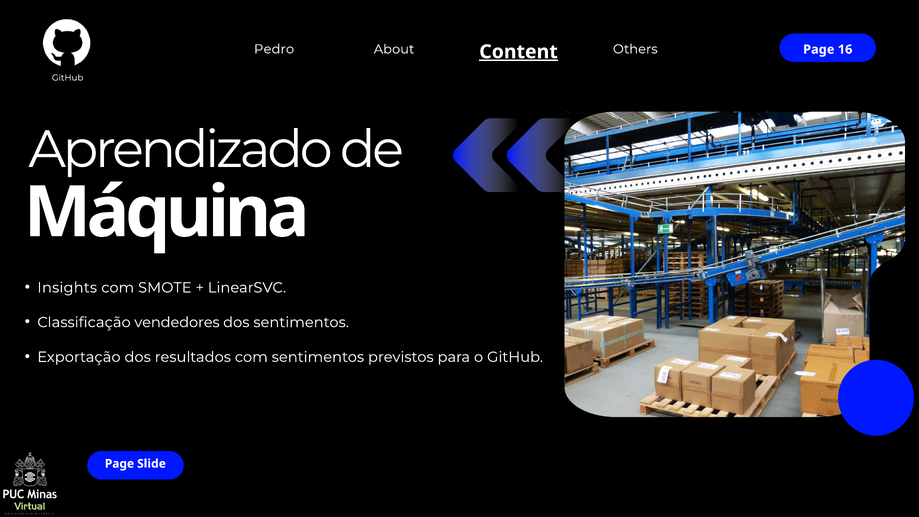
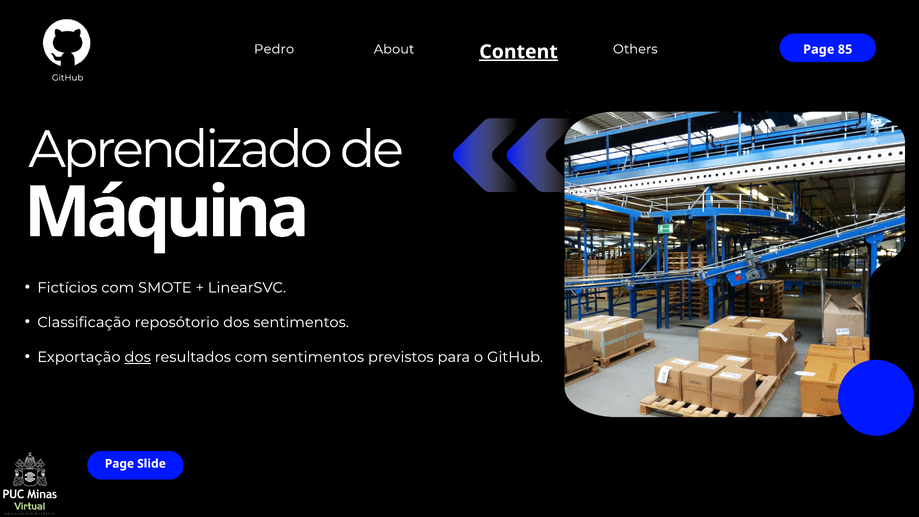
16: 16 -> 85
Insights: Insights -> Fictícios
vendedores: vendedores -> reposótorio
dos at (138, 357) underline: none -> present
